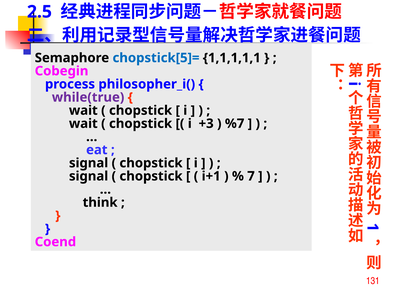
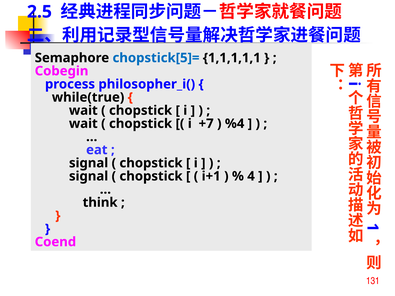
while(true colour: purple -> black
+3: +3 -> +7
%7: %7 -> %4
7: 7 -> 4
